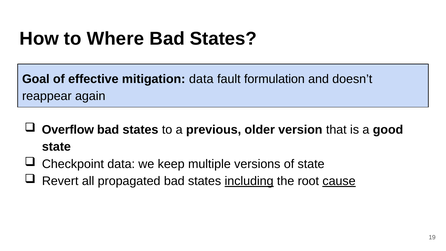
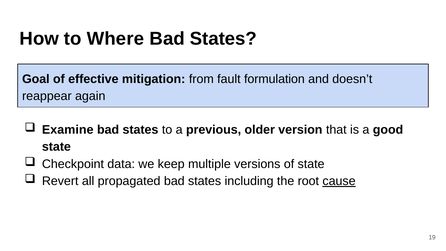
mitigation data: data -> from
Overflow: Overflow -> Examine
including underline: present -> none
